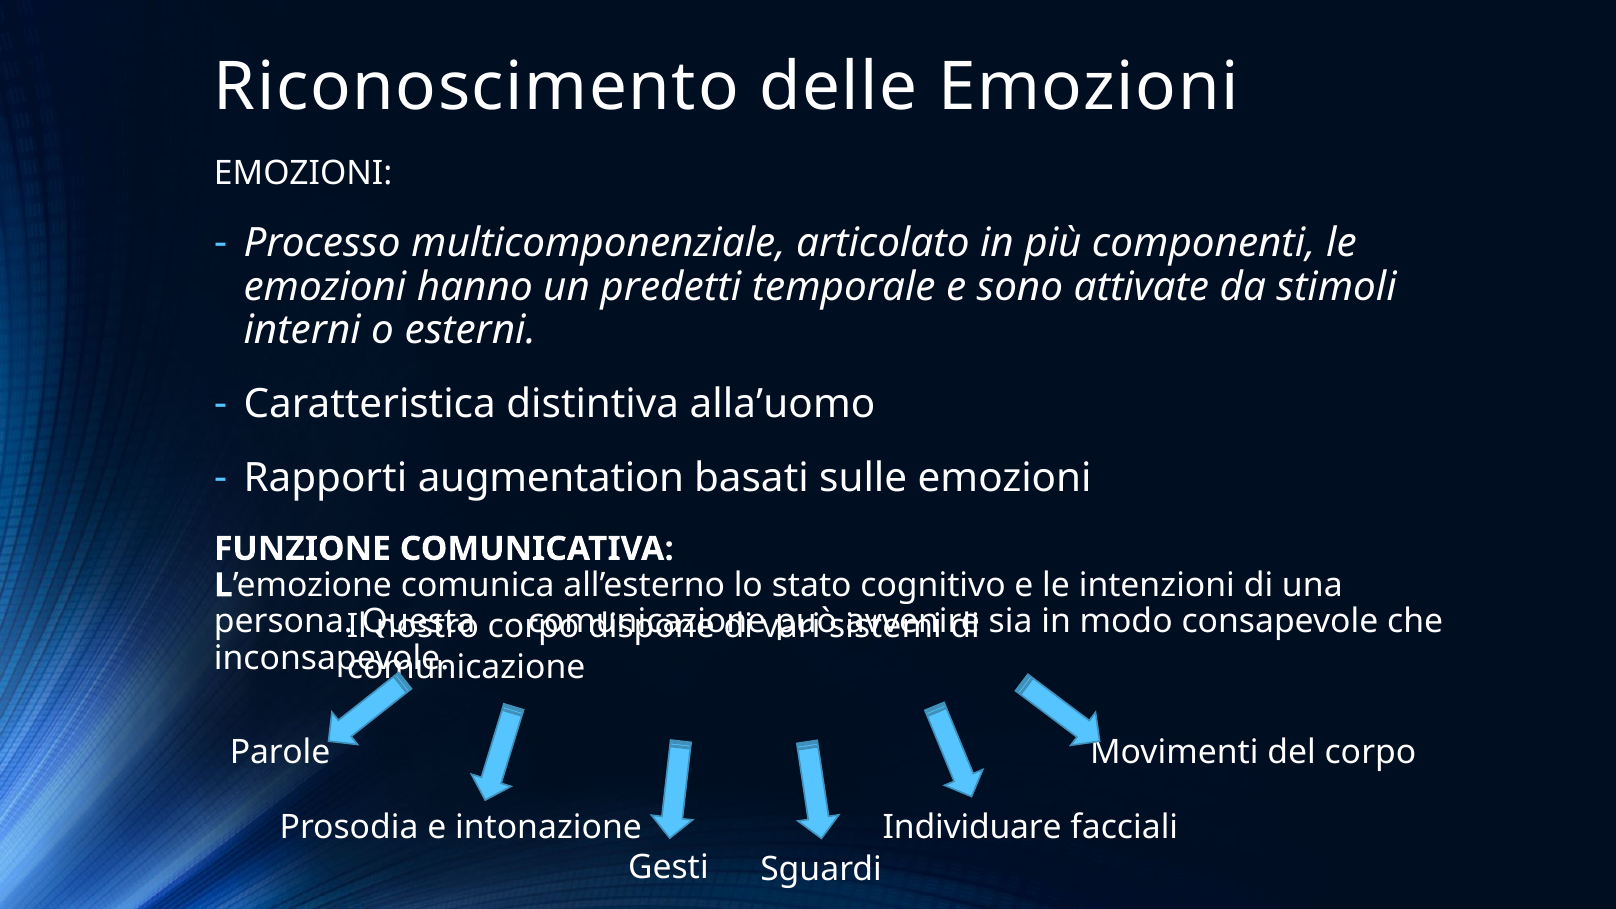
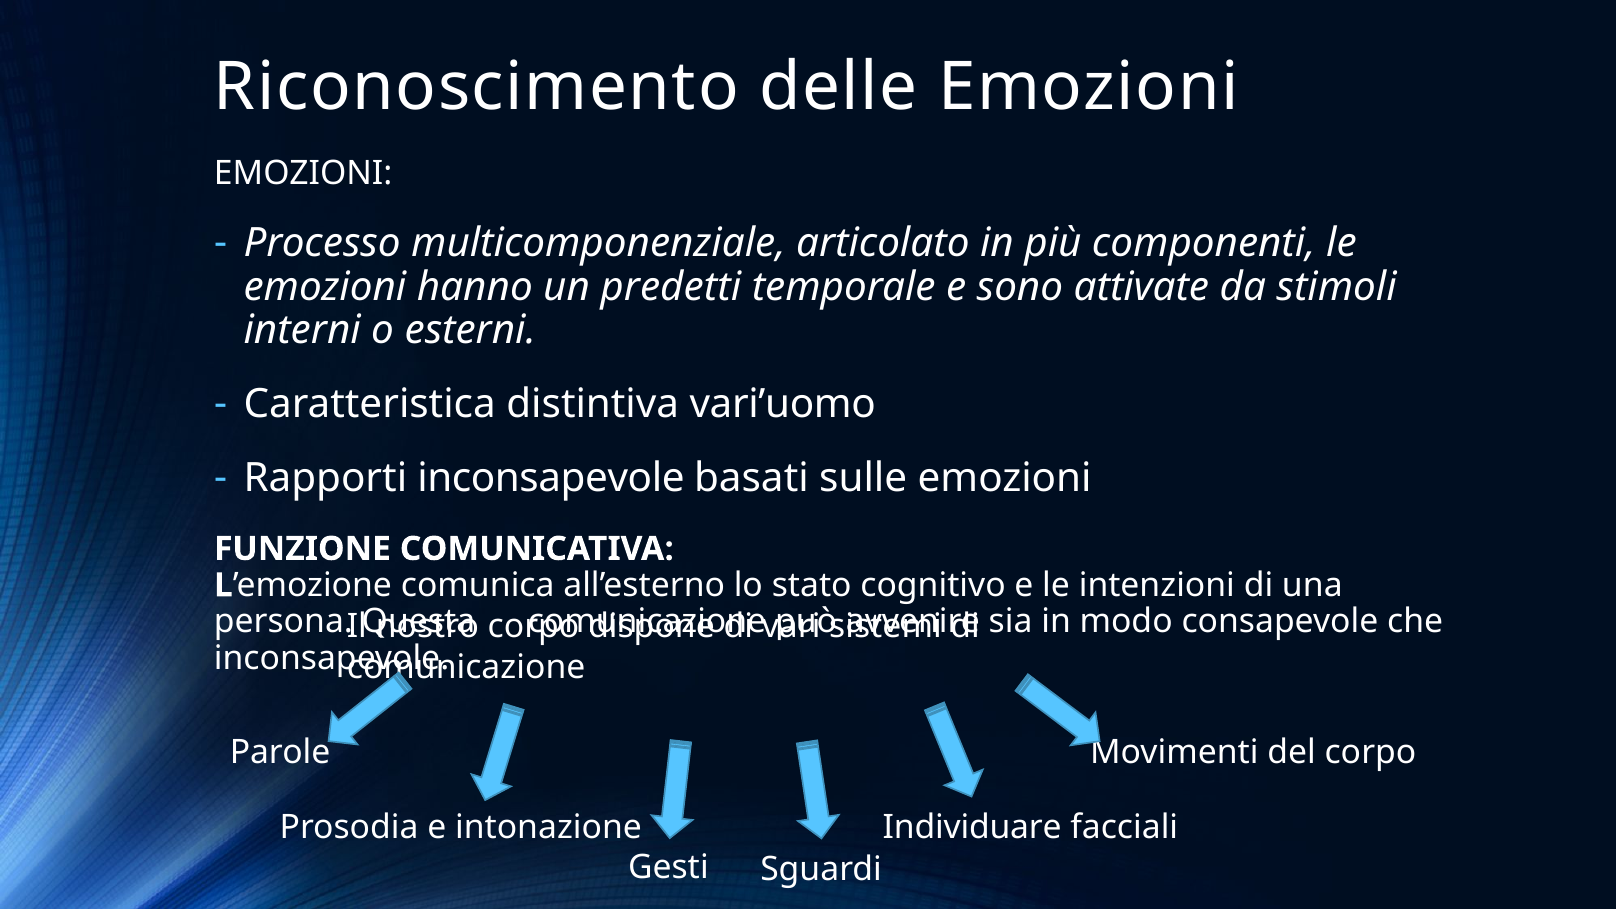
alla’uomo: alla’uomo -> vari’uomo
Rapporti augmentation: augmentation -> inconsapevole
